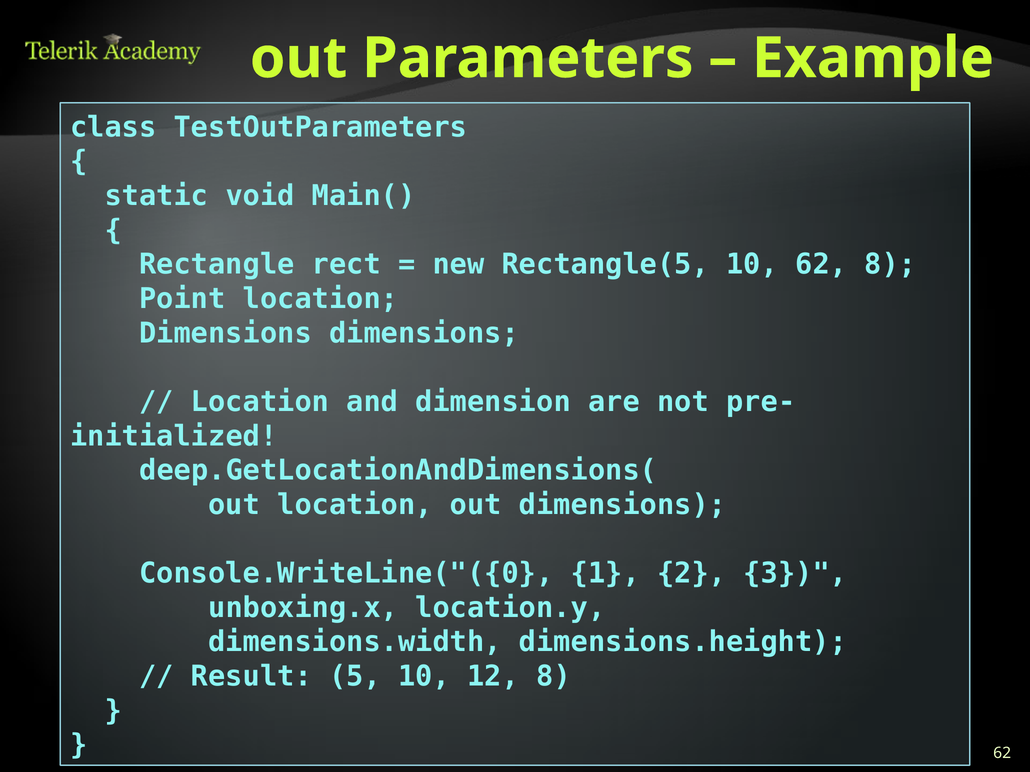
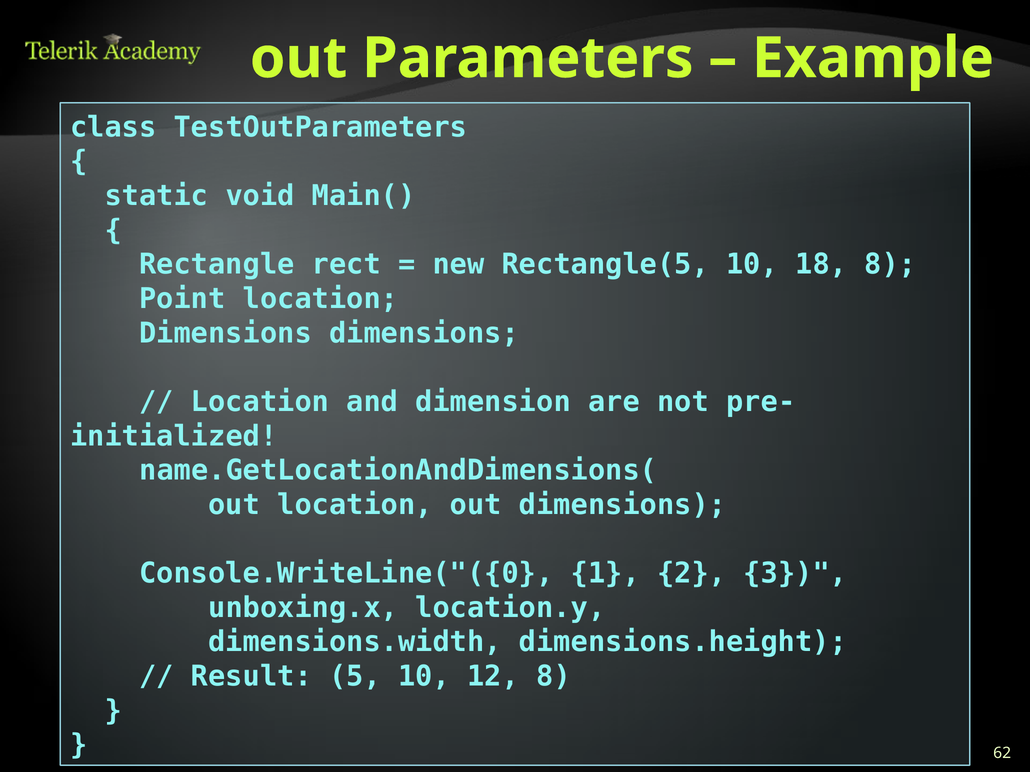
10 62: 62 -> 18
deep.GetLocationAndDimensions(: deep.GetLocationAndDimensions( -> name.GetLocationAndDimensions(
